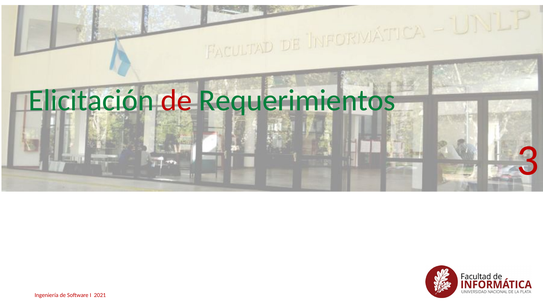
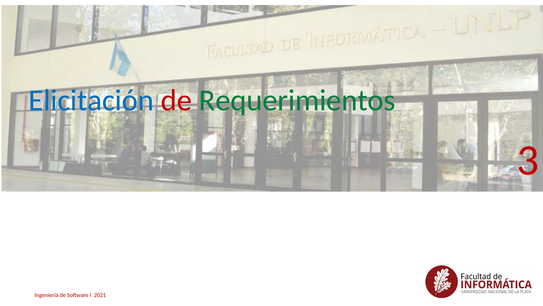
Elicitación colour: green -> blue
